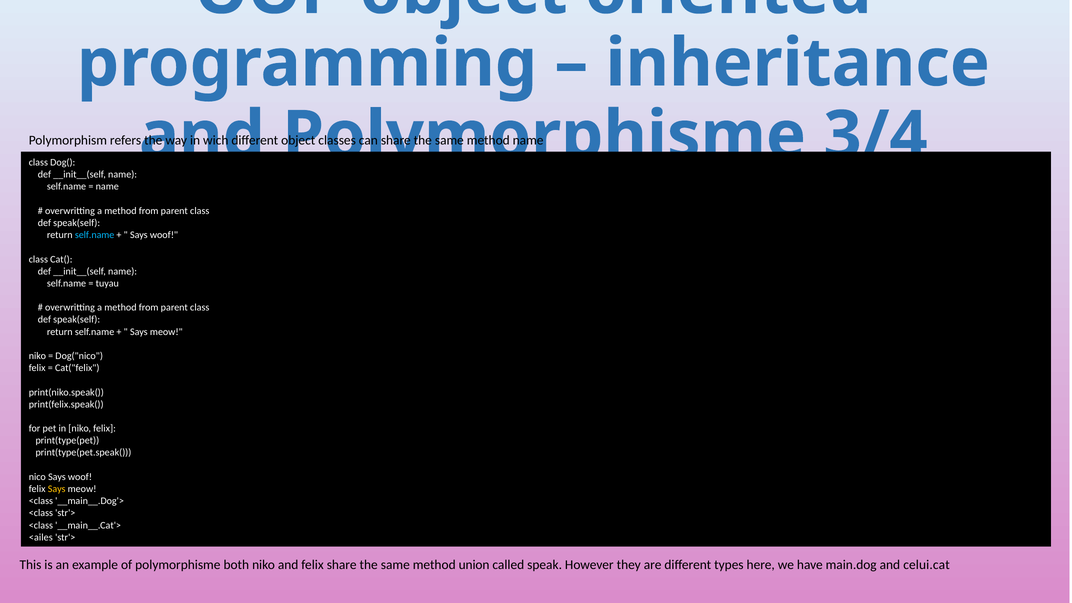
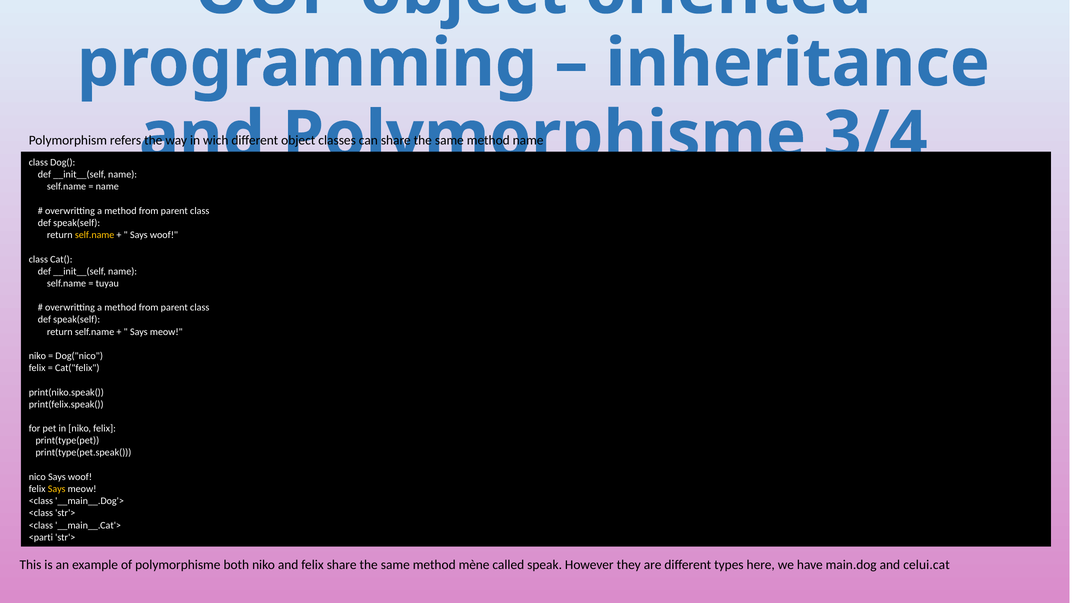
self.name at (95, 235) colour: light blue -> yellow
<ailes: <ailes -> <parti
union: union -> mène
